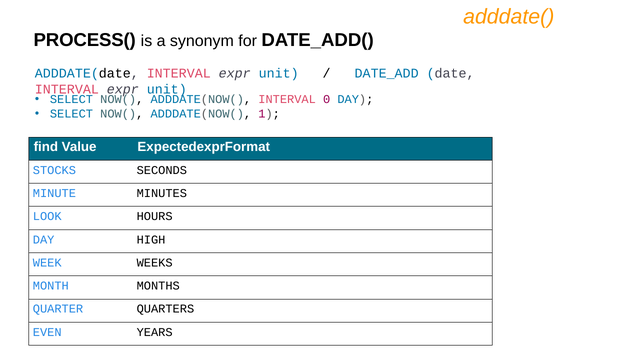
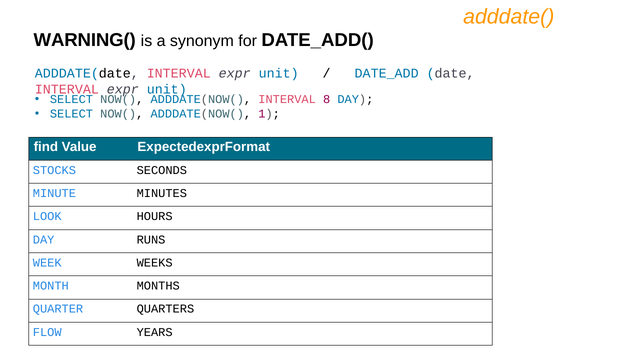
PROCESS(: PROCESS( -> WARNING(
0: 0 -> 8
HIGH: HIGH -> RUNS
EVEN: EVEN -> FLOW
